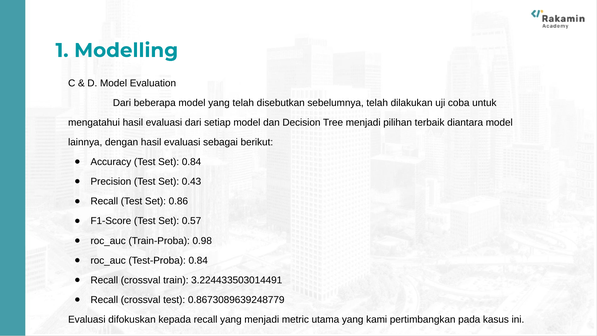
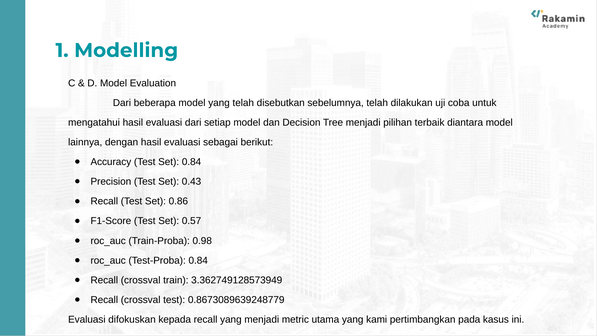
3.224433503014491: 3.224433503014491 -> 3.362749128573949
